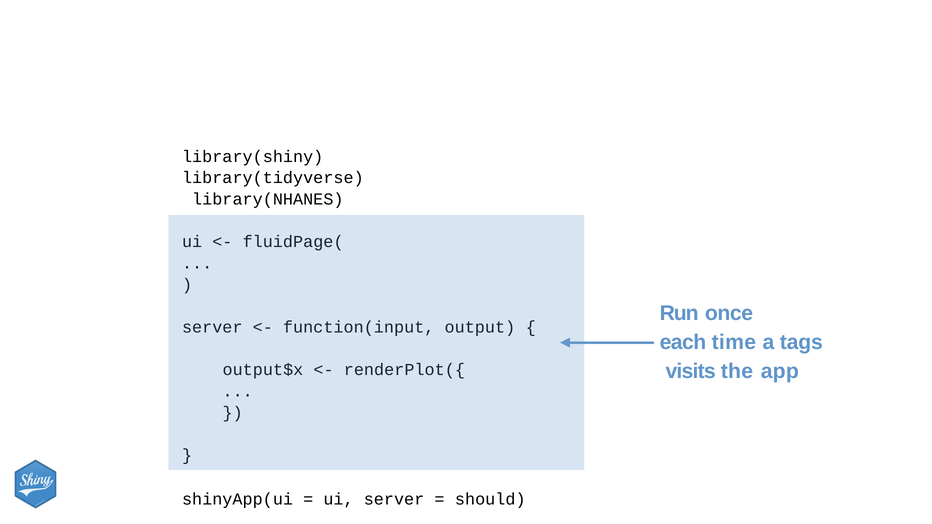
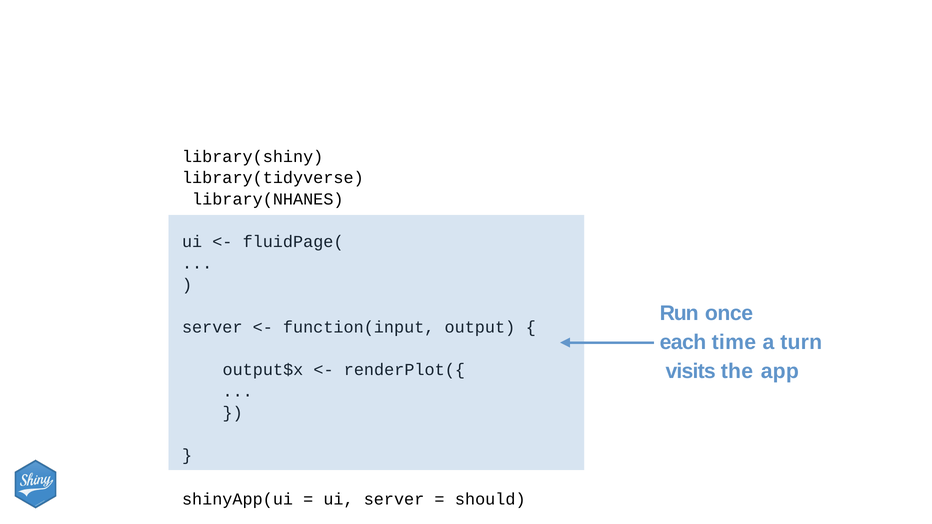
tags: tags -> turn
